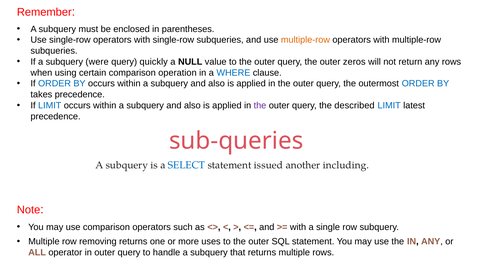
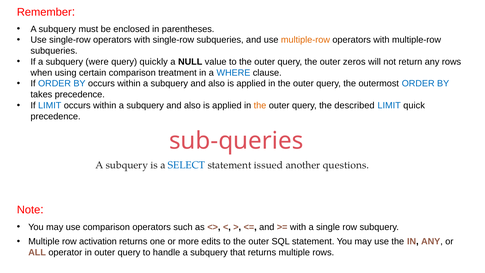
operation: operation -> treatment
the at (260, 105) colour: purple -> orange
latest: latest -> quick
including: including -> questions
removing: removing -> activation
uses: uses -> edits
